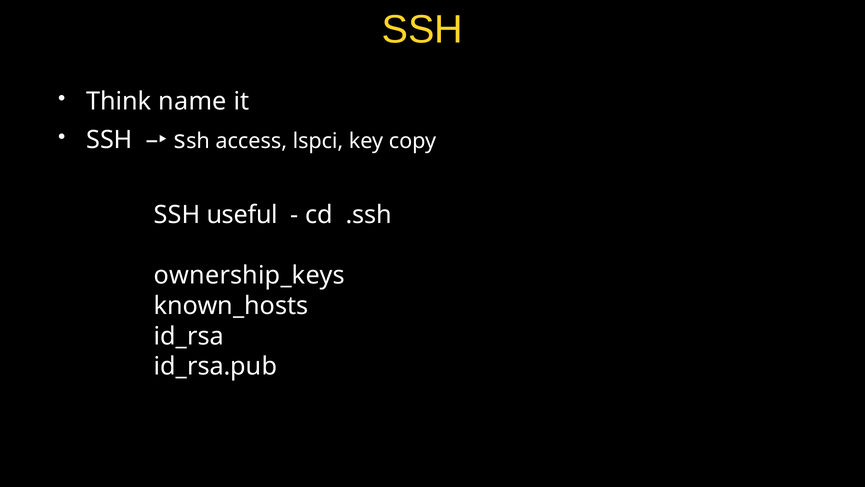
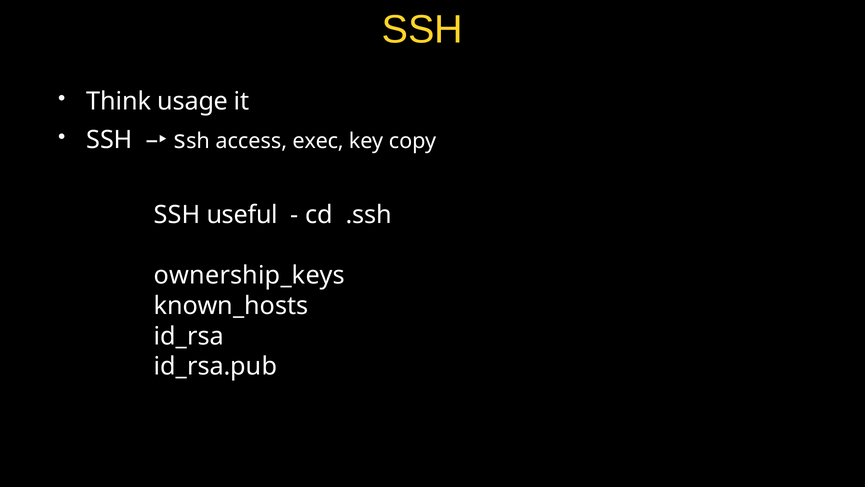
name: name -> usage
lspci: lspci -> exec
